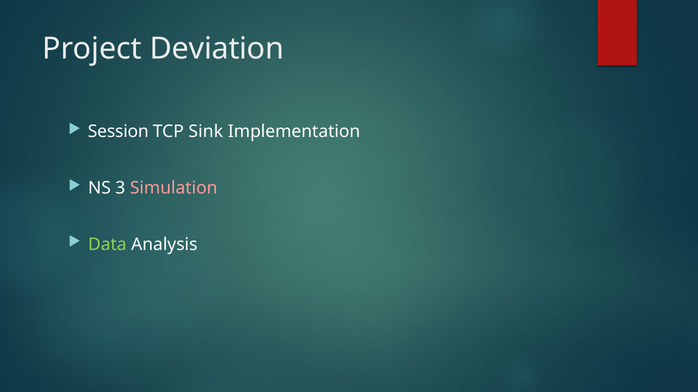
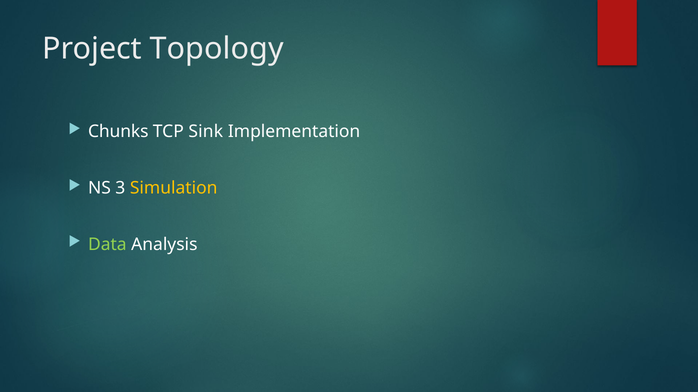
Deviation: Deviation -> Topology
Session: Session -> Chunks
Simulation colour: pink -> yellow
